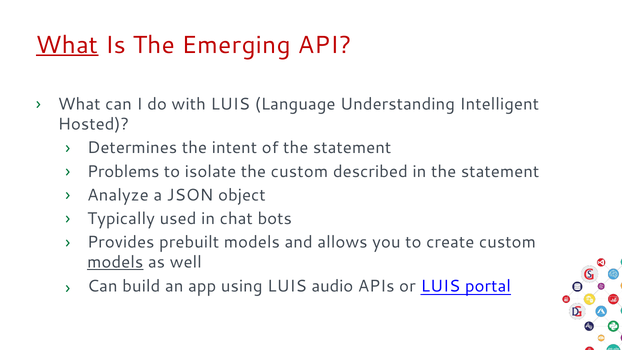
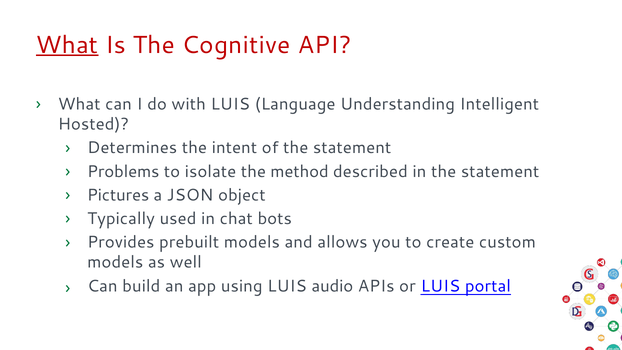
Emerging: Emerging -> Cognitive
the custom: custom -> method
Analyze: Analyze -> Pictures
models at (115, 262) underline: present -> none
